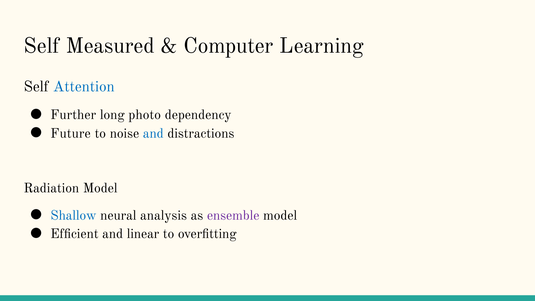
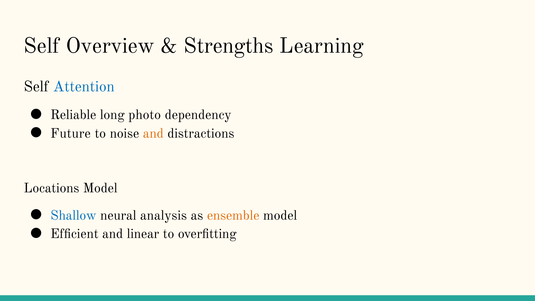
Measured: Measured -> Overview
Computer: Computer -> Strengths
Further: Further -> Reliable
and at (153, 133) colour: blue -> orange
Radiation: Radiation -> Locations
ensemble colour: purple -> orange
